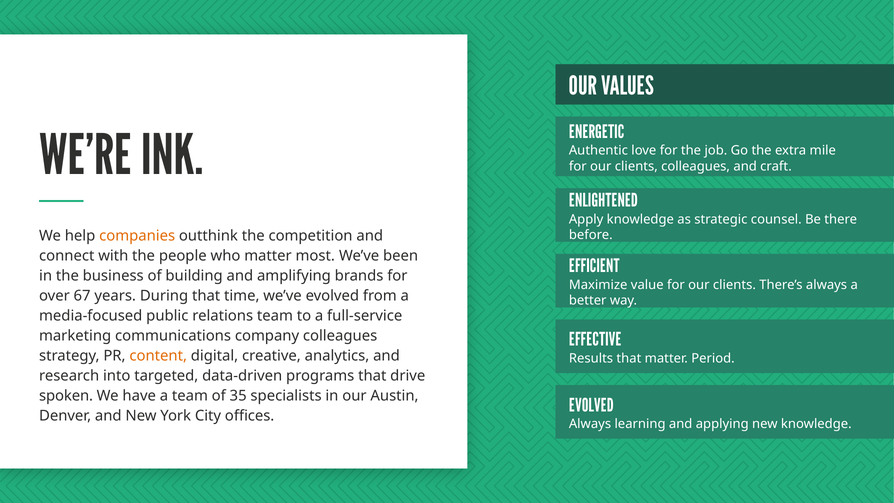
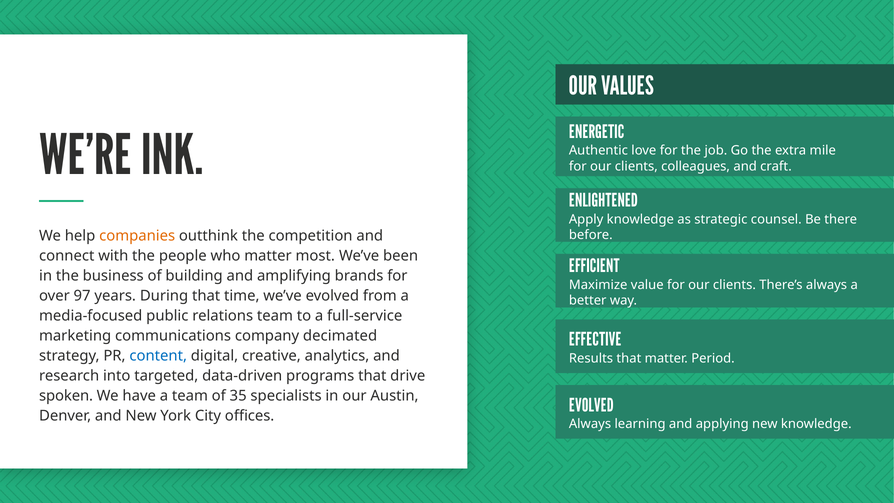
67: 67 -> 97
company colleagues: colleagues -> decimated
content colour: orange -> blue
